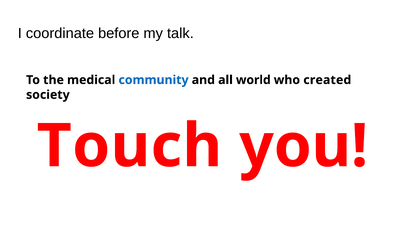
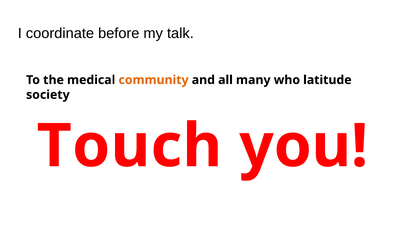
community colour: blue -> orange
world: world -> many
created: created -> latitude
